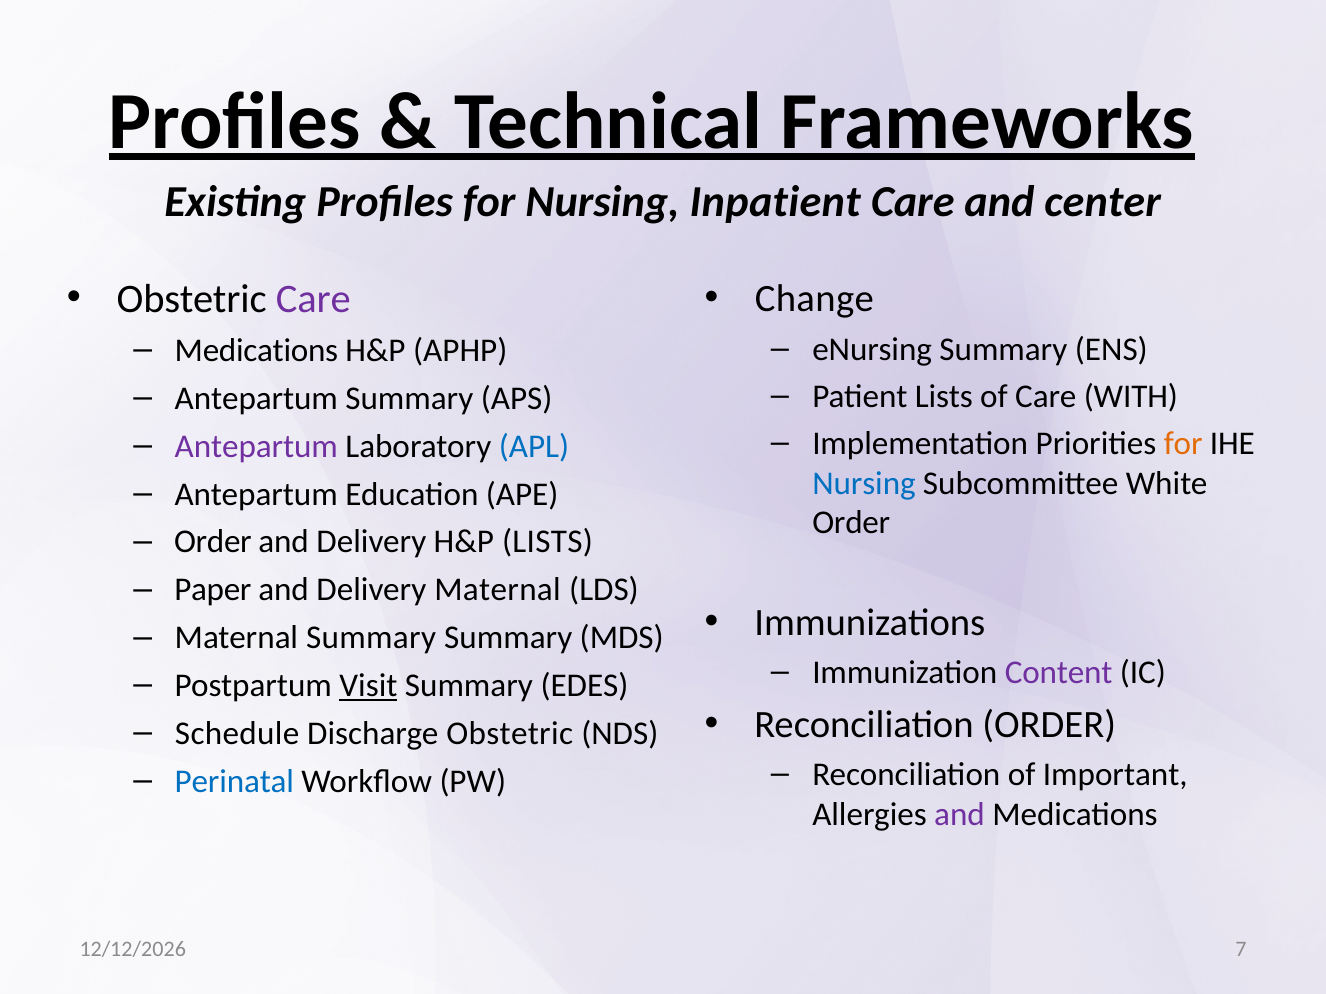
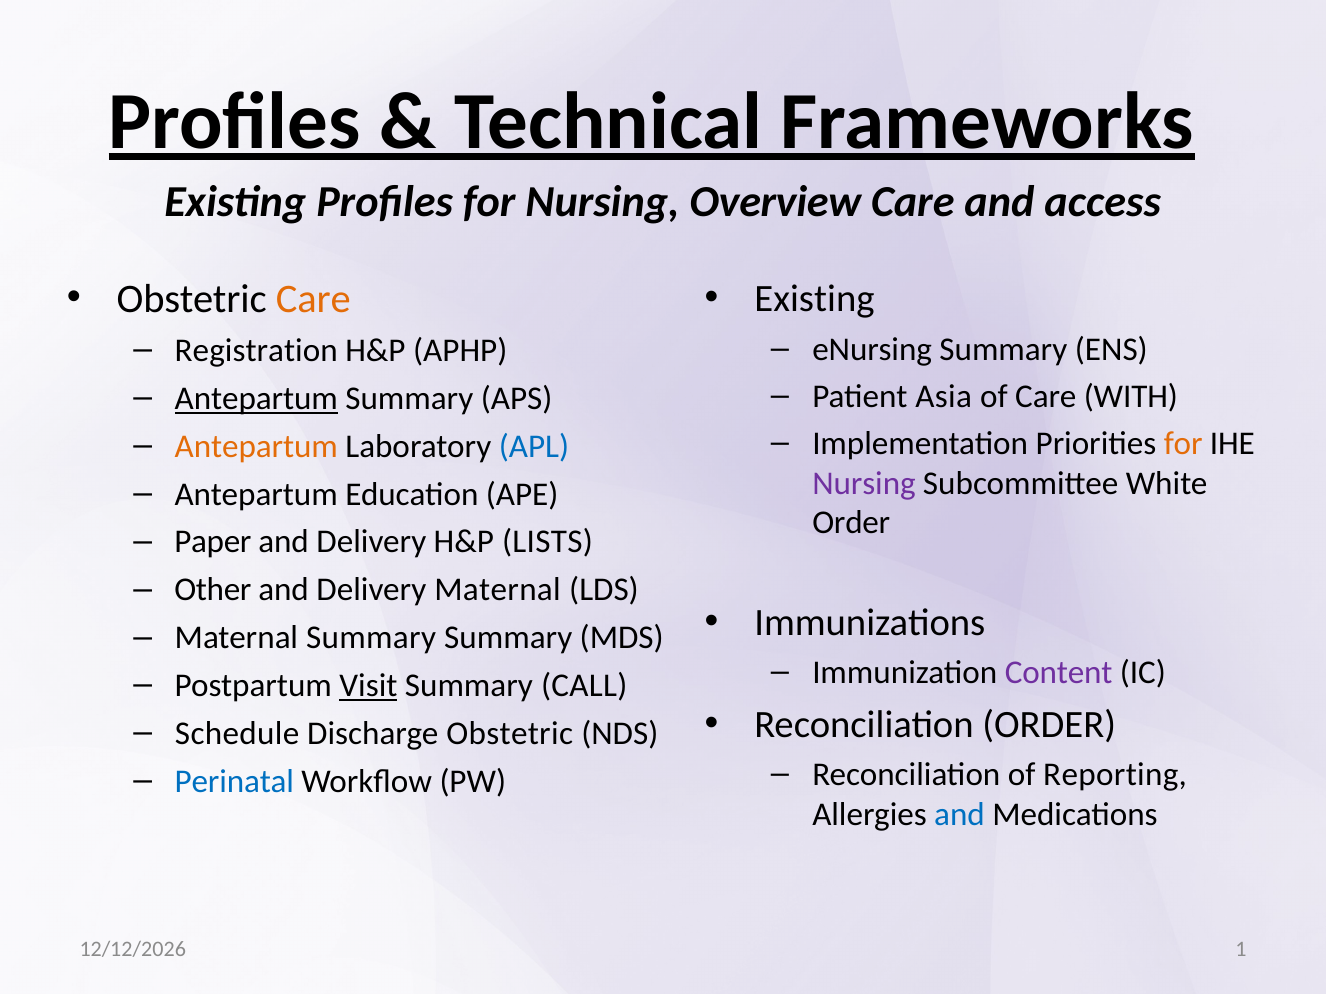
Inpatient: Inpatient -> Overview
center: center -> access
Care at (313, 299) colour: purple -> orange
Change at (814, 299): Change -> Existing
Medications at (256, 351): Medications -> Registration
Patient Lists: Lists -> Asia
Antepartum at (256, 399) underline: none -> present
Antepartum at (256, 446) colour: purple -> orange
Nursing at (864, 483) colour: blue -> purple
Order at (213, 542): Order -> Paper
Paper: Paper -> Other
EDES: EDES -> CALL
Important: Important -> Reporting
and at (959, 815) colour: purple -> blue
7: 7 -> 1
